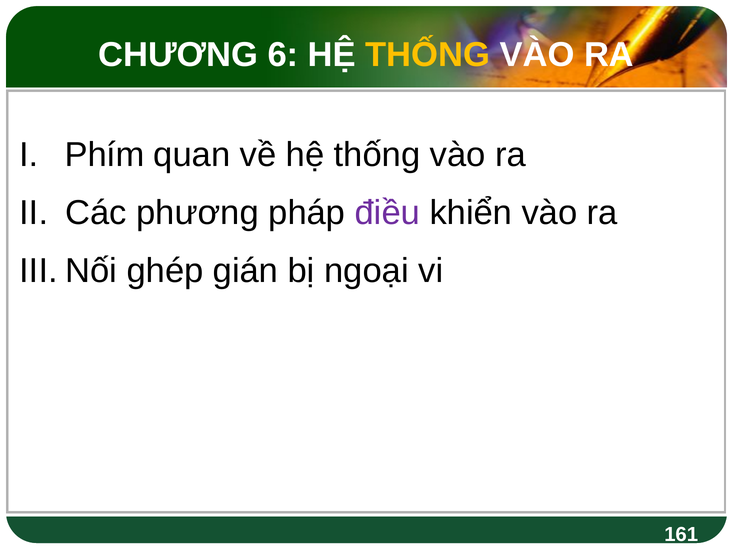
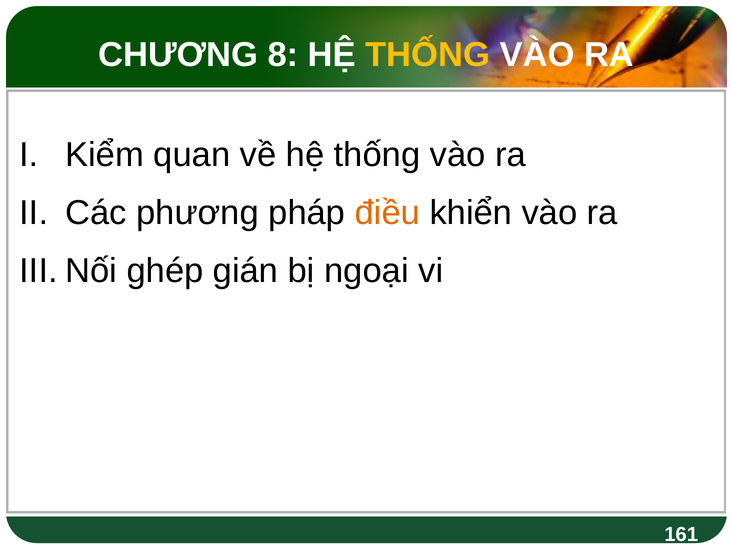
6: 6 -> 8
Phím: Phím -> Kiểm
điều colour: purple -> orange
